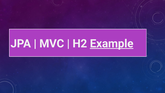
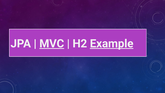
MVC underline: none -> present
